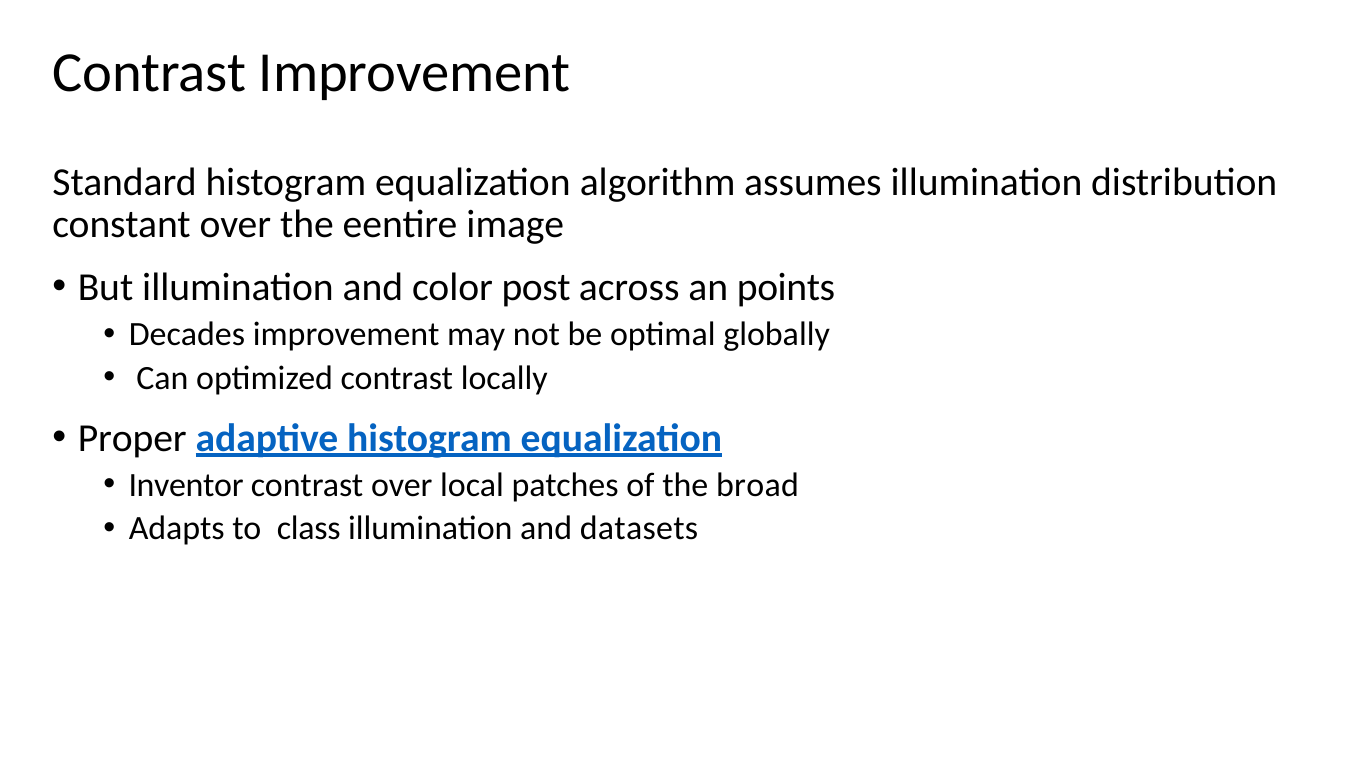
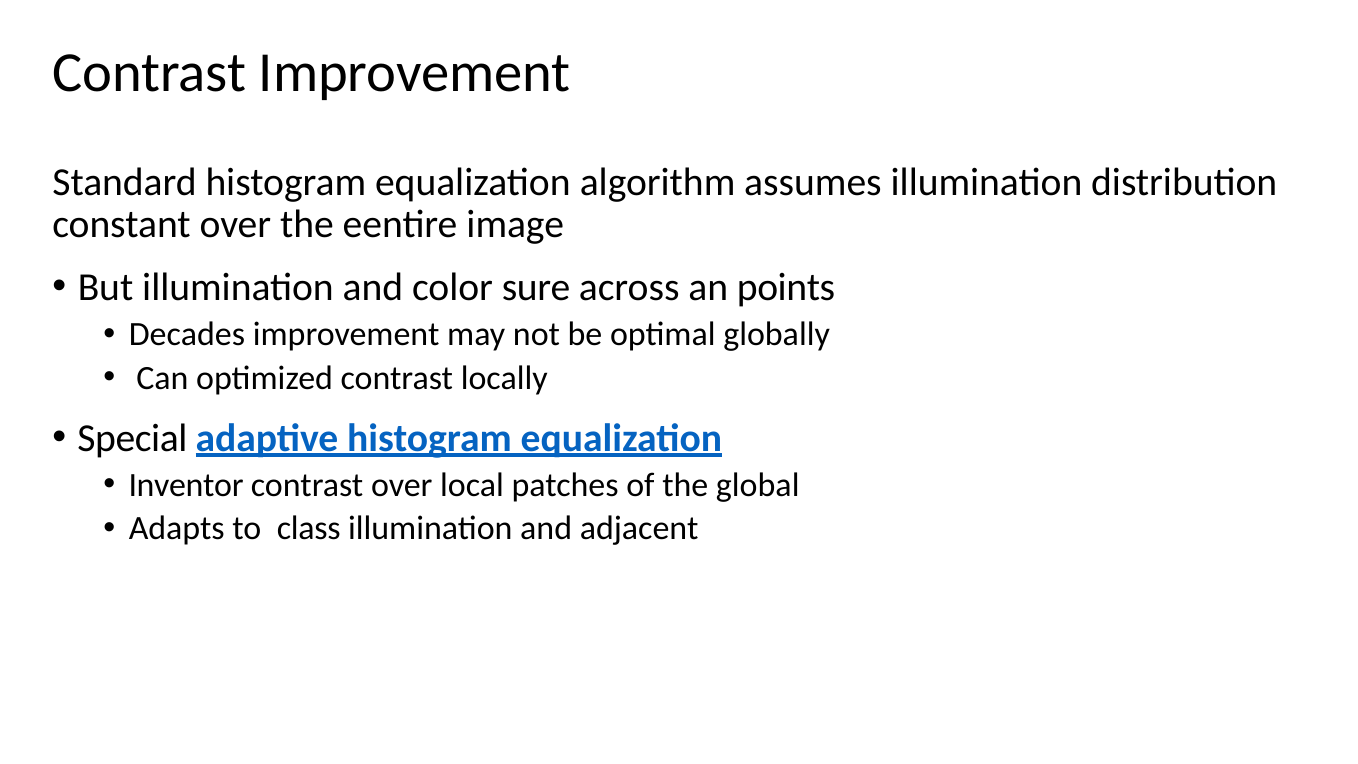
post: post -> sure
Proper: Proper -> Special
broad: broad -> global
datasets: datasets -> adjacent
